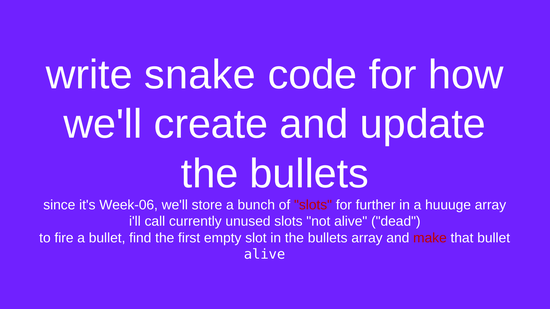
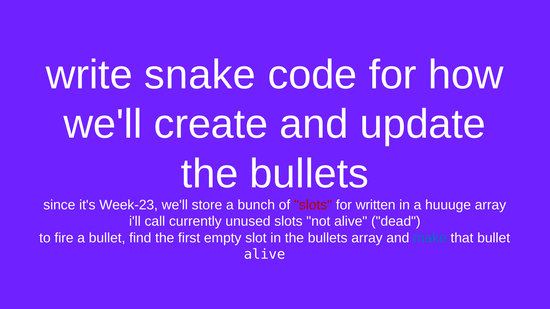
Week-06: Week-06 -> Week-23
further: further -> written
make colour: red -> blue
